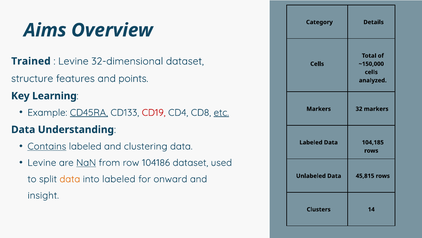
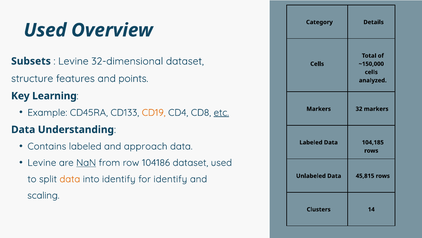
Aims at (45, 30): Aims -> Used
Trained: Trained -> Subsets
CD45RA underline: present -> none
CD19 colour: red -> orange
Contains underline: present -> none
clustering: clustering -> approach
into labeled: labeled -> identify
for onward: onward -> identify
insight: insight -> scaling
